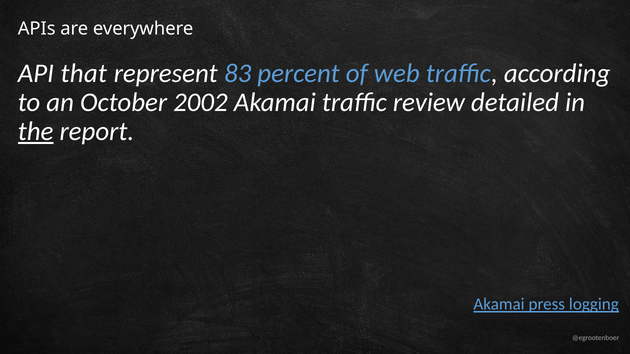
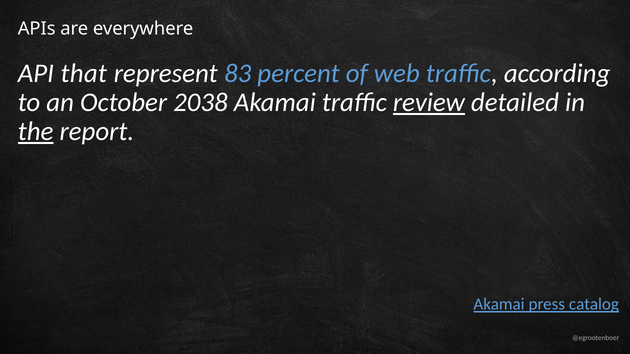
2002: 2002 -> 2038
review underline: none -> present
logging: logging -> catalog
